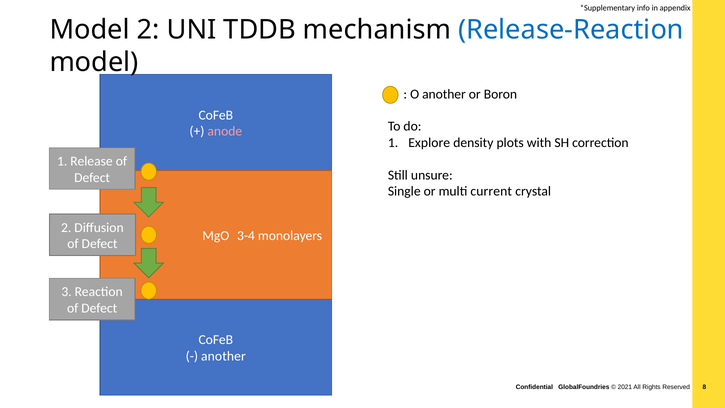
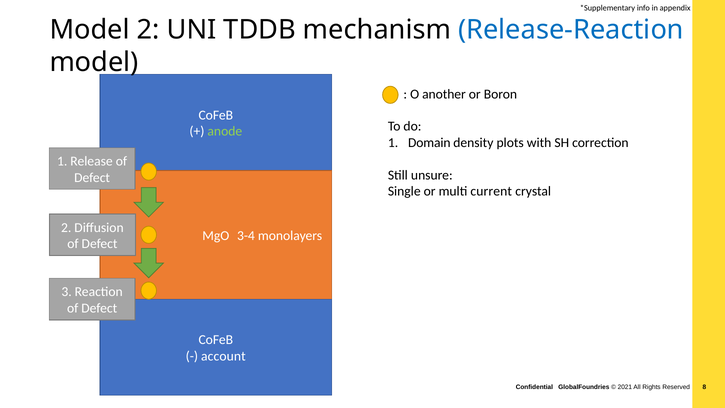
anode colour: pink -> light green
Explore: Explore -> Domain
another at (223, 356): another -> account
